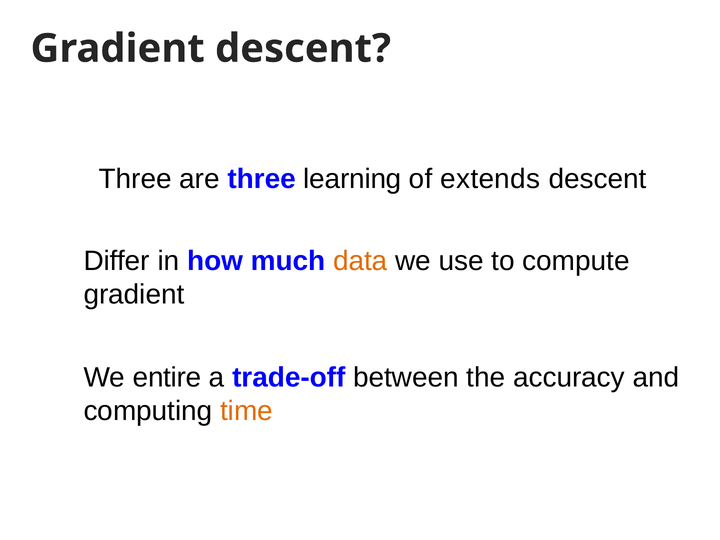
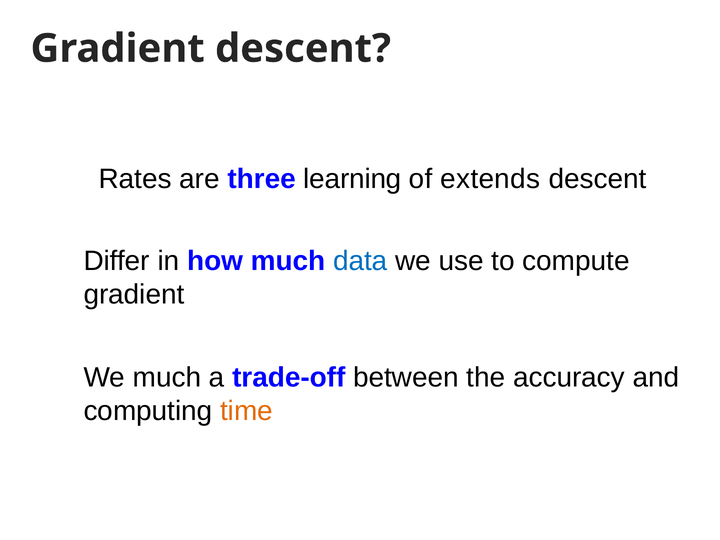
Three at (135, 179): Three -> Rates
data colour: orange -> blue
We entire: entire -> much
